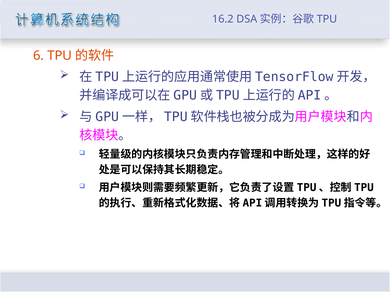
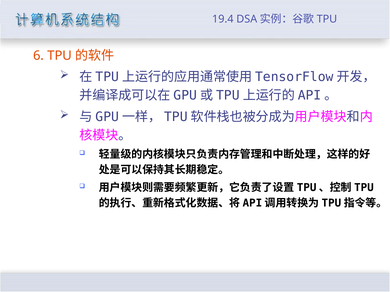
16.2: 16.2 -> 19.4
